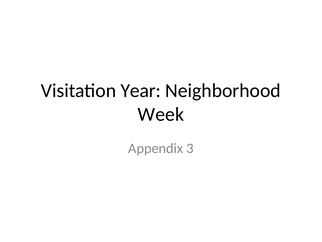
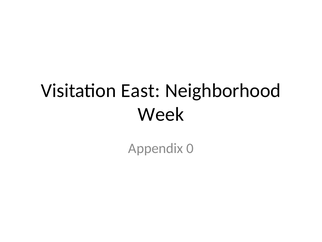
Year: Year -> East
3: 3 -> 0
